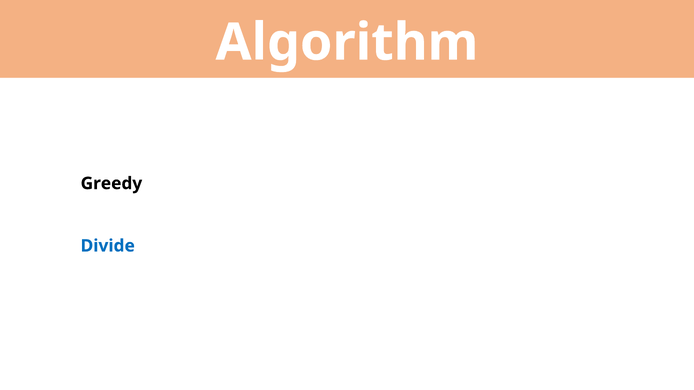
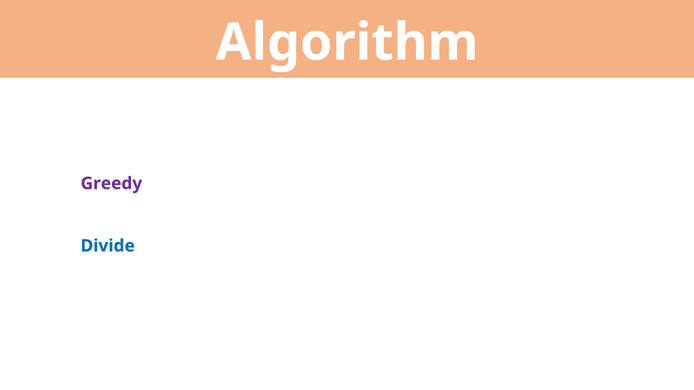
Greedy colour: black -> purple
